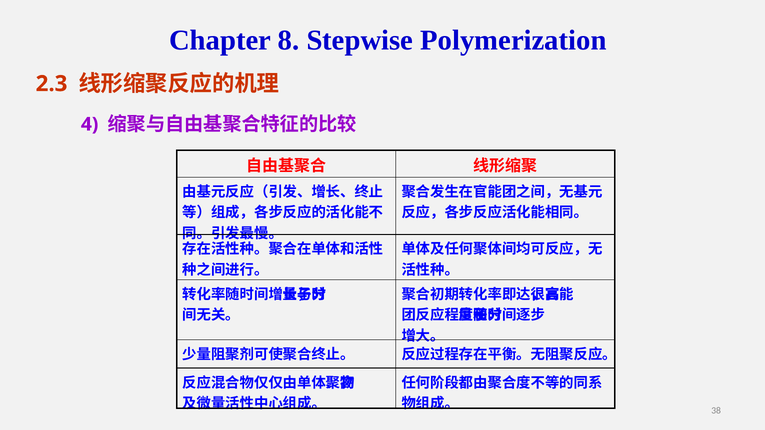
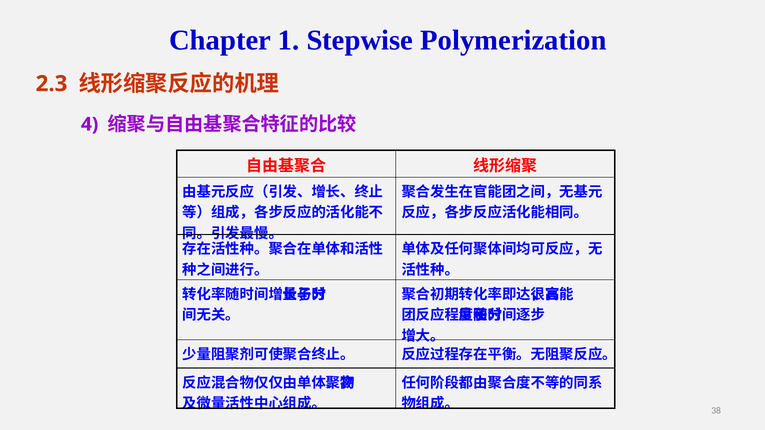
8: 8 -> 1
